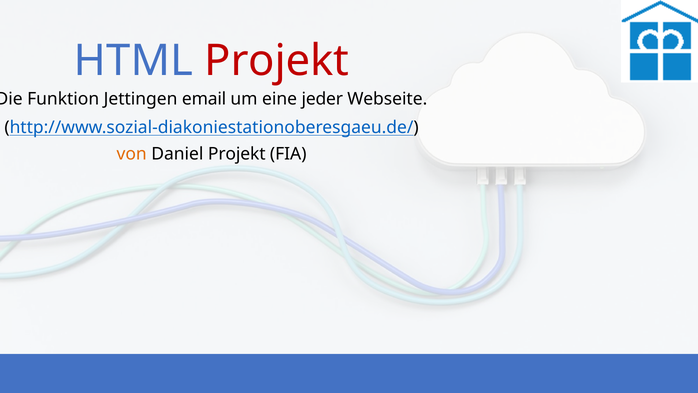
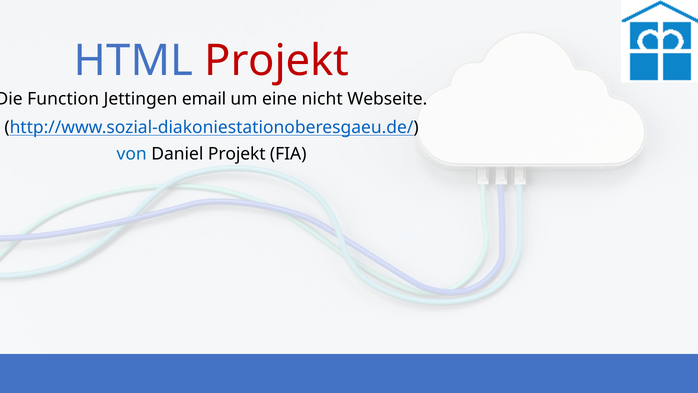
Funktion: Funktion -> Function
jeder: jeder -> nicht
von colour: orange -> blue
